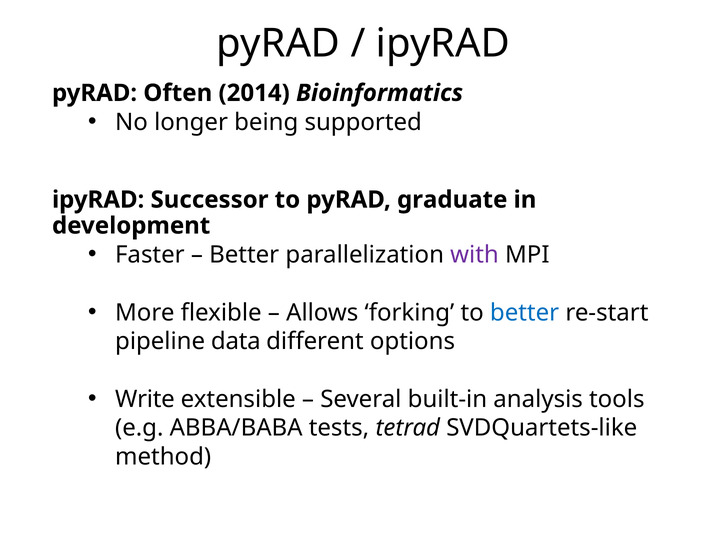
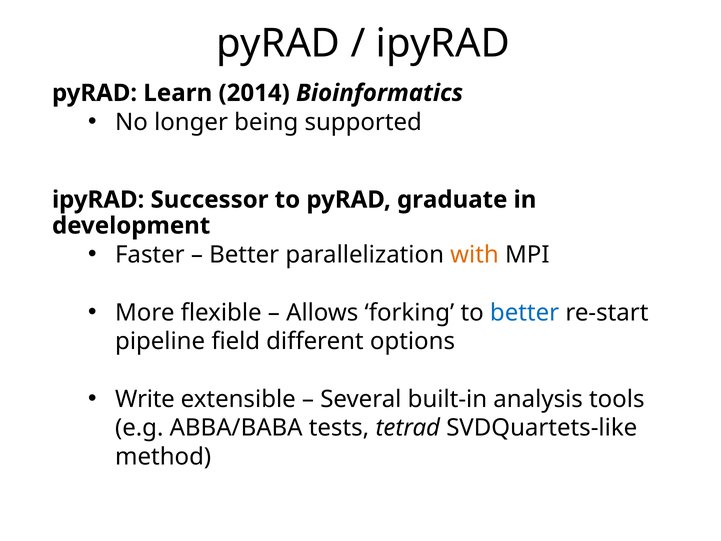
Often: Often -> Learn
with colour: purple -> orange
data: data -> field
